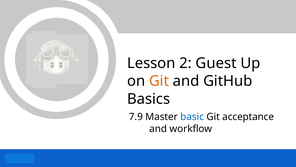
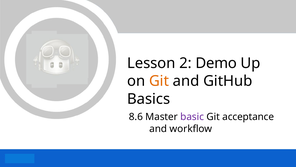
Guest: Guest -> Demo
7.9: 7.9 -> 8.6
basic colour: blue -> purple
